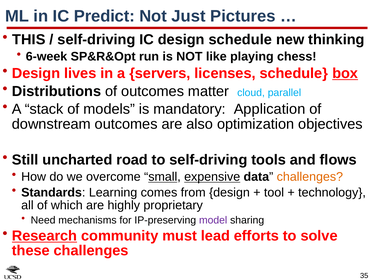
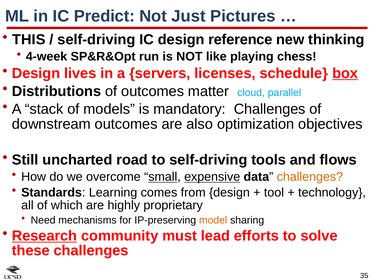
design schedule: schedule -> reference
6-week: 6-week -> 4-week
mandatory Application: Application -> Challenges
model colour: purple -> orange
